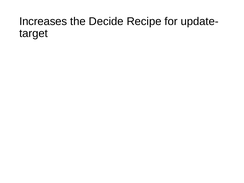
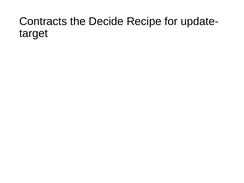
Increases: Increases -> Contracts
